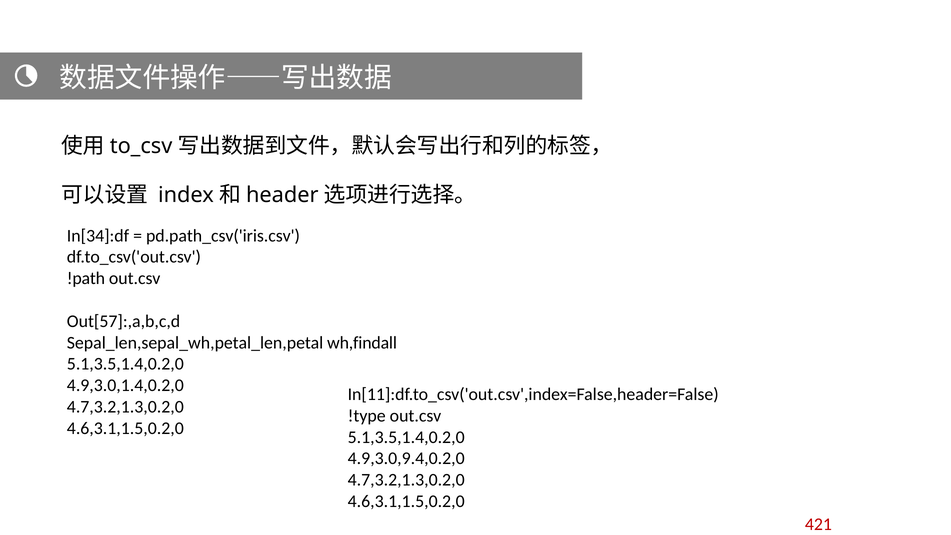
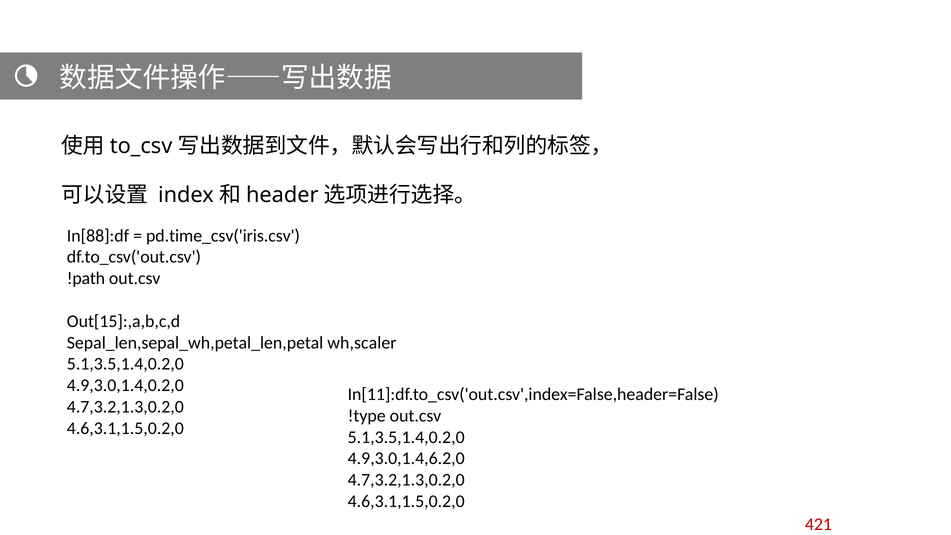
In[34]:df: In[34]:df -> In[88]:df
pd.path_csv('iris.csv: pd.path_csv('iris.csv -> pd.time_csv('iris.csv
Out[57]:,a,b,c,d: Out[57]:,a,b,c,d -> Out[15]:,a,b,c,d
wh,findall: wh,findall -> wh,scaler
4.9,3.0,9.4,0.2,0: 4.9,3.0,9.4,0.2,0 -> 4.9,3.0,1.4,6.2,0
